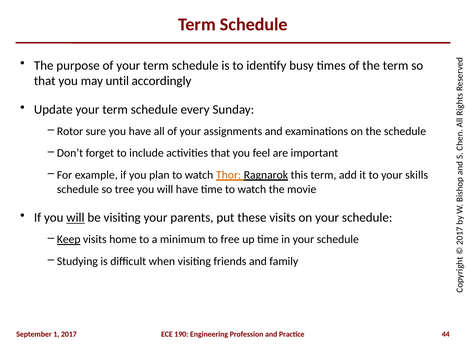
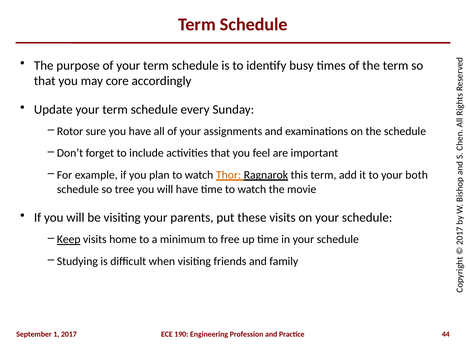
until: until -> core
skills: skills -> both
will at (75, 217) underline: present -> none
